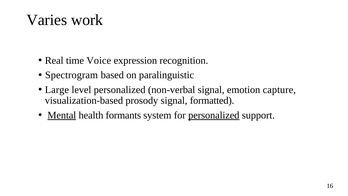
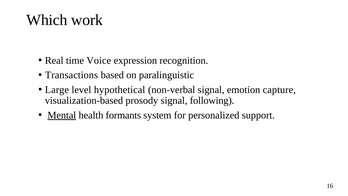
Varies: Varies -> Which
Spectrogram: Spectrogram -> Transactions
level personalized: personalized -> hypothetical
formatted: formatted -> following
personalized at (214, 115) underline: present -> none
